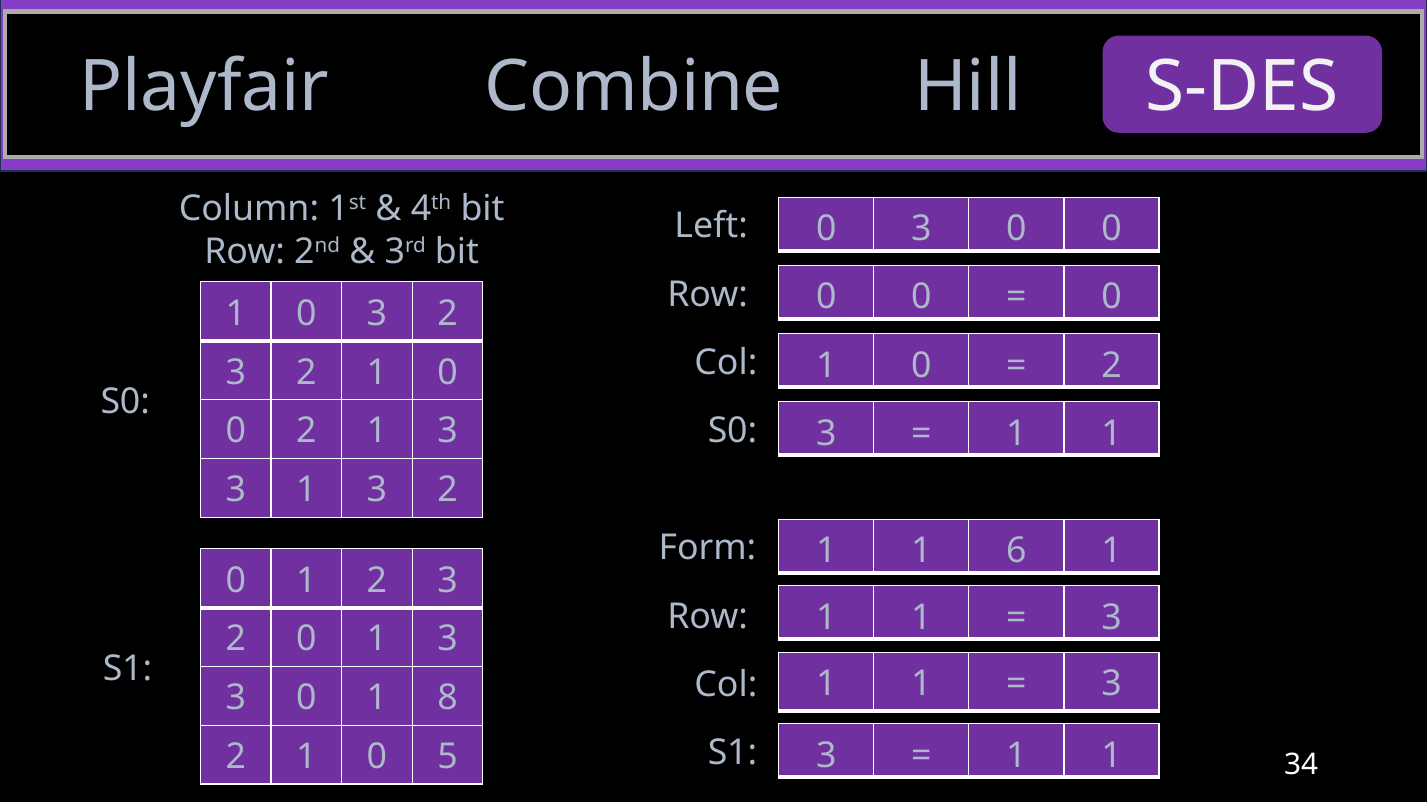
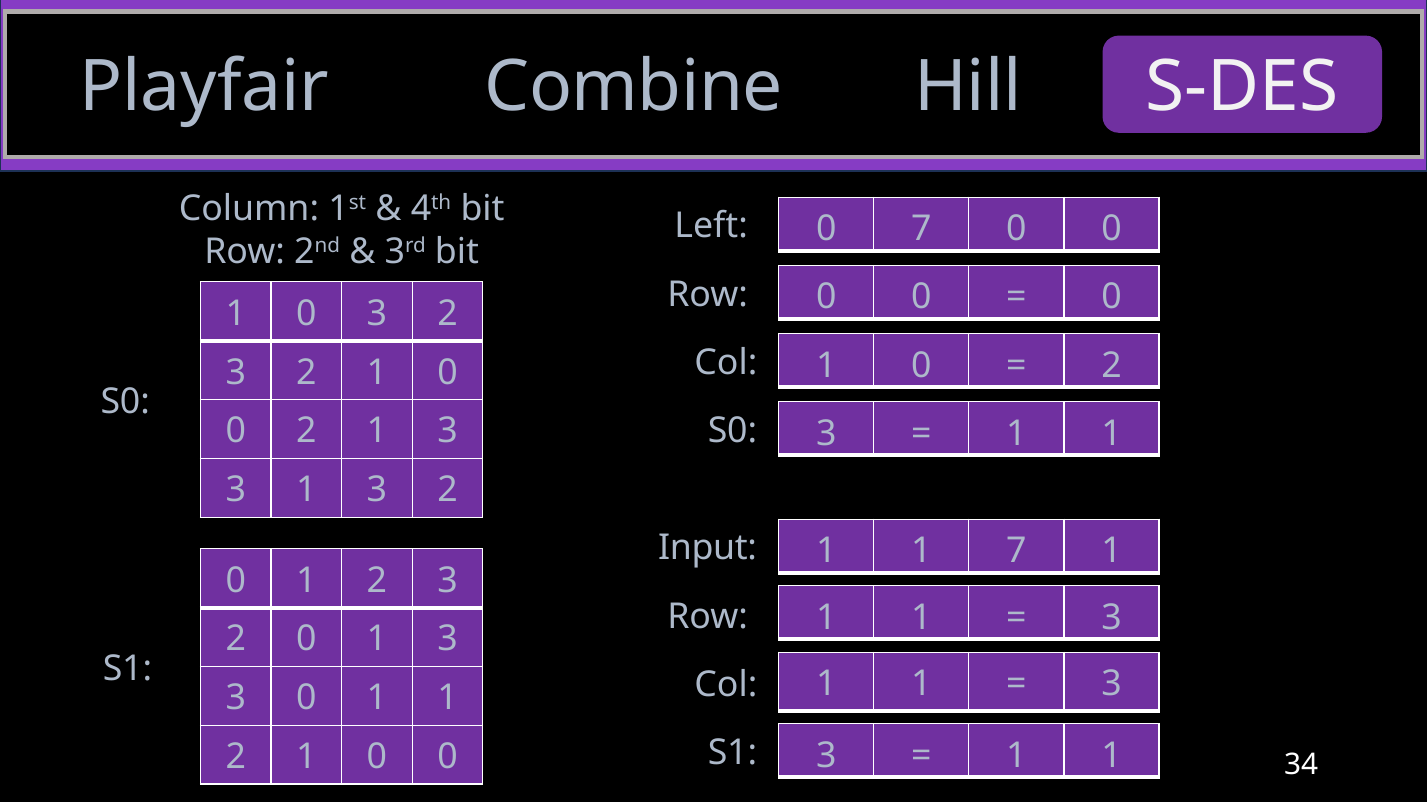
3 at (921, 229): 3 -> 7
Form: Form -> Input
1 6: 6 -> 7
0 1 8: 8 -> 1
5 at (448, 758): 5 -> 0
